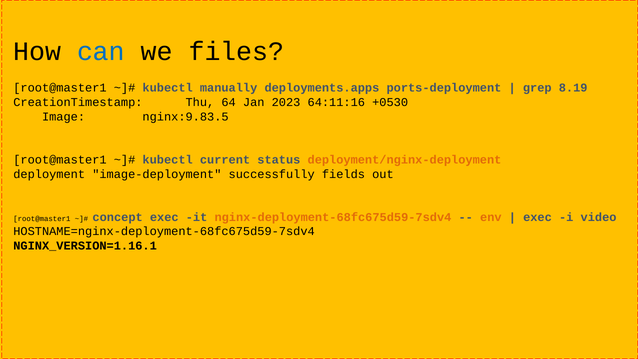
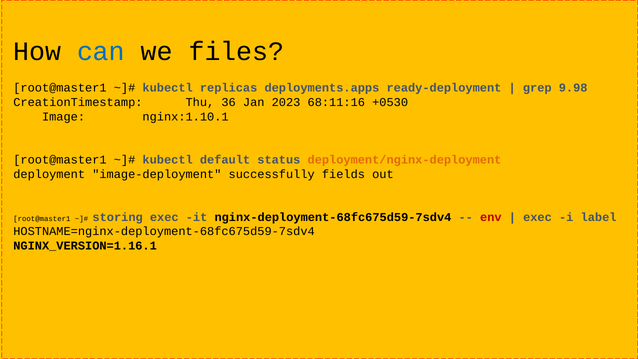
manually: manually -> replicas
ports-deployment: ports-deployment -> ready-deployment
8.19: 8.19 -> 9.98
64: 64 -> 36
64:11:16: 64:11:16 -> 68:11:16
nginx:9.83.5: nginx:9.83.5 -> nginx:1.10.1
current: current -> default
concept: concept -> storing
nginx-deployment-68fc675d59-7sdv4 colour: orange -> black
env colour: orange -> red
video: video -> label
